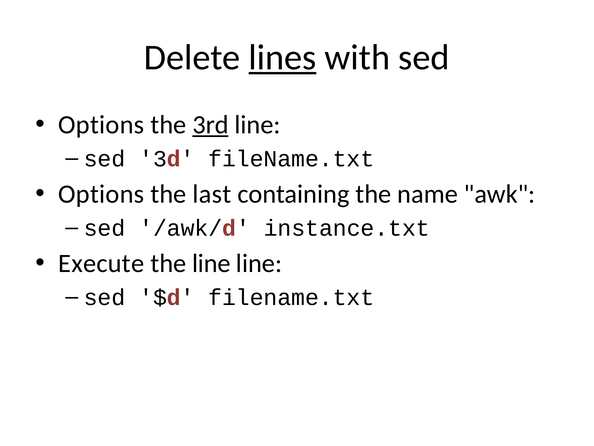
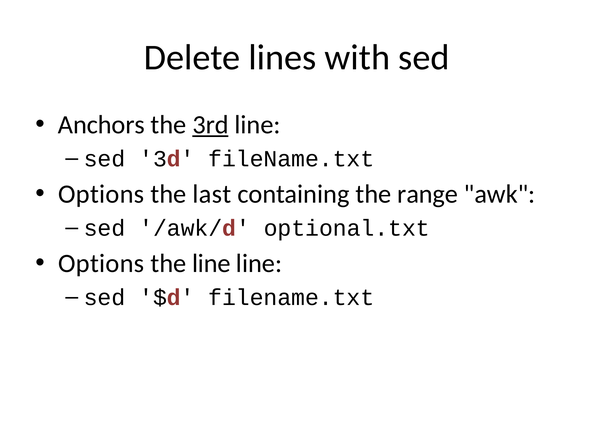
lines underline: present -> none
Options at (101, 125): Options -> Anchors
name: name -> range
instance.txt: instance.txt -> optional.txt
Execute at (101, 263): Execute -> Options
